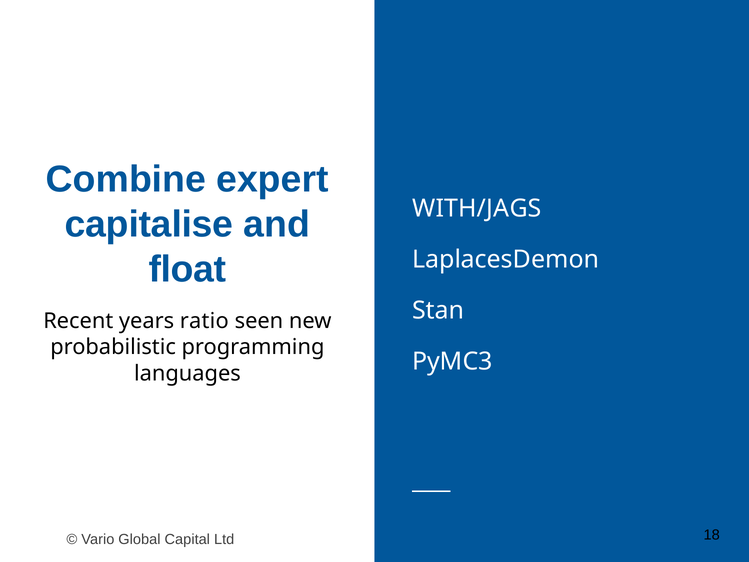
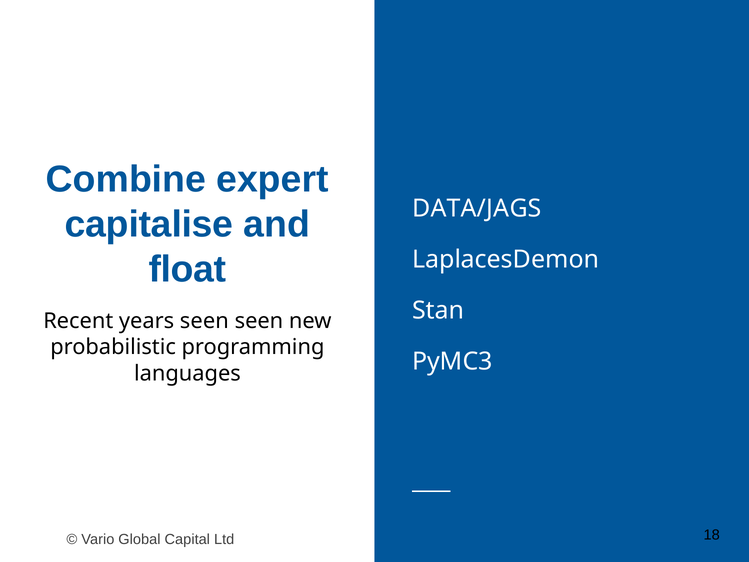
WITH/JAGS: WITH/JAGS -> DATA/JAGS
years ratio: ratio -> seen
